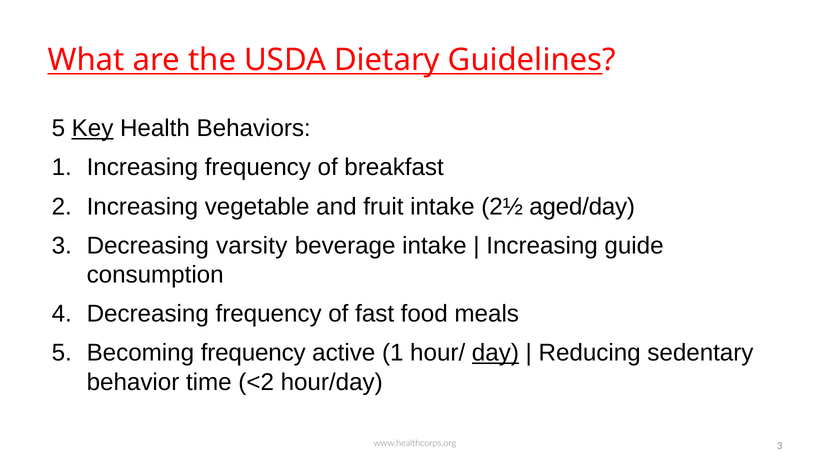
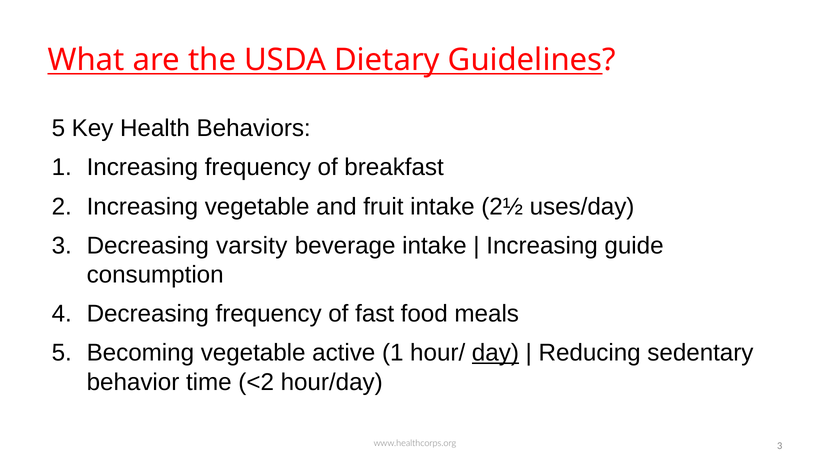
Key underline: present -> none
aged/day: aged/day -> uses/day
Becoming frequency: frequency -> vegetable
